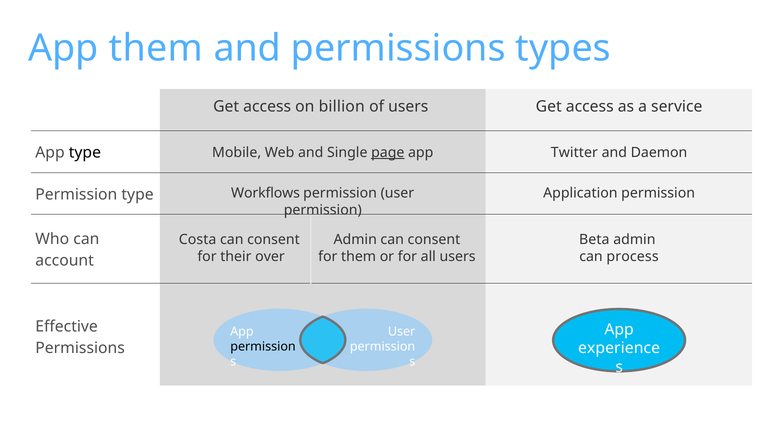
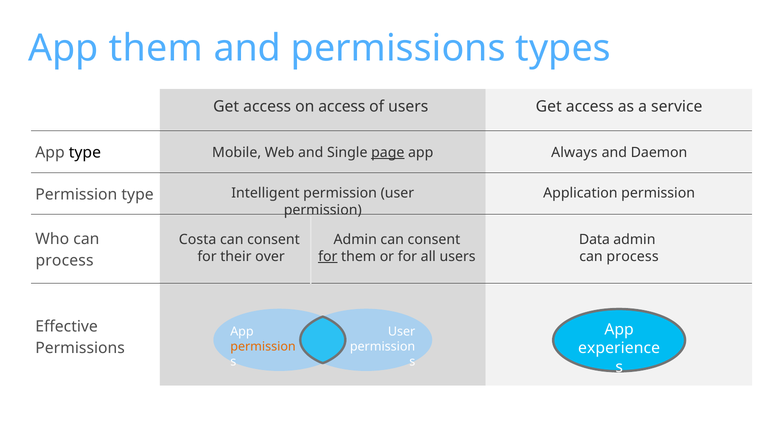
on billion: billion -> access
Twitter: Twitter -> Always
Workflows: Workflows -> Intelligent
Beta: Beta -> Data
for at (328, 257) underline: none -> present
account at (65, 261): account -> process
permission at (263, 347) colour: black -> orange
